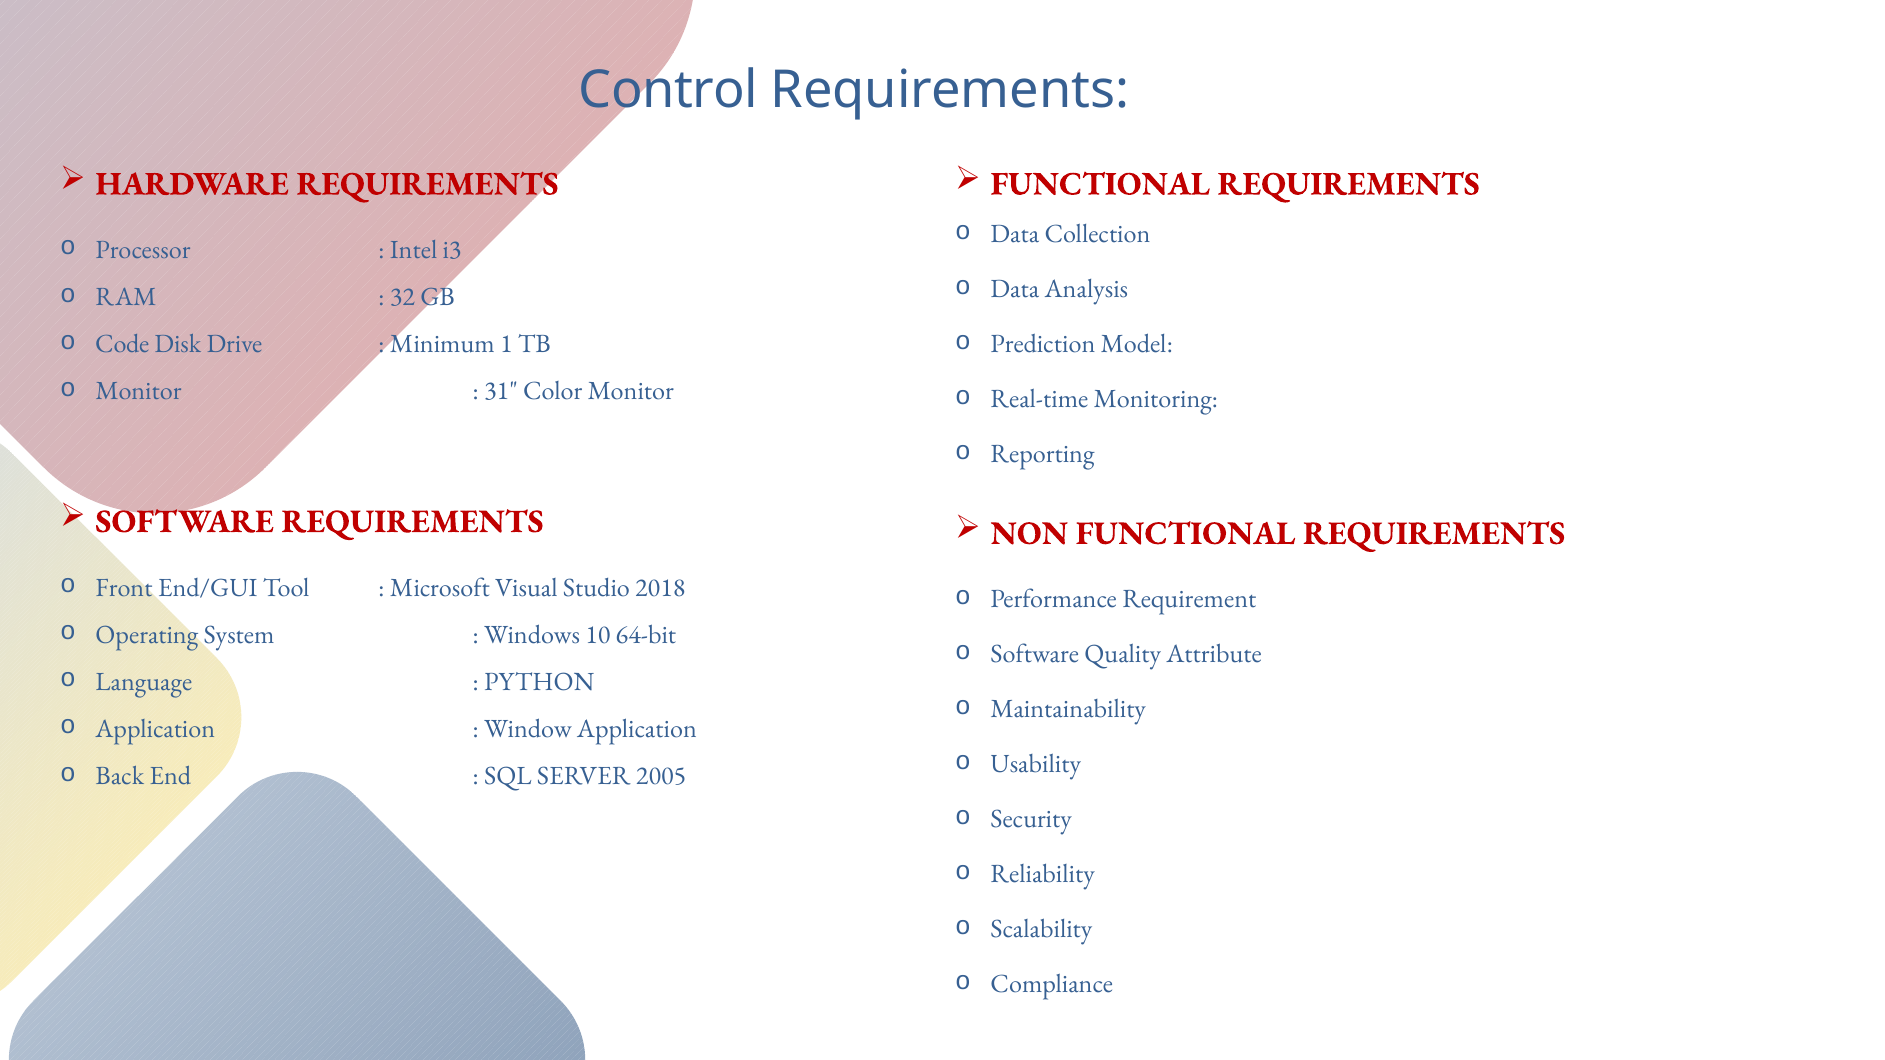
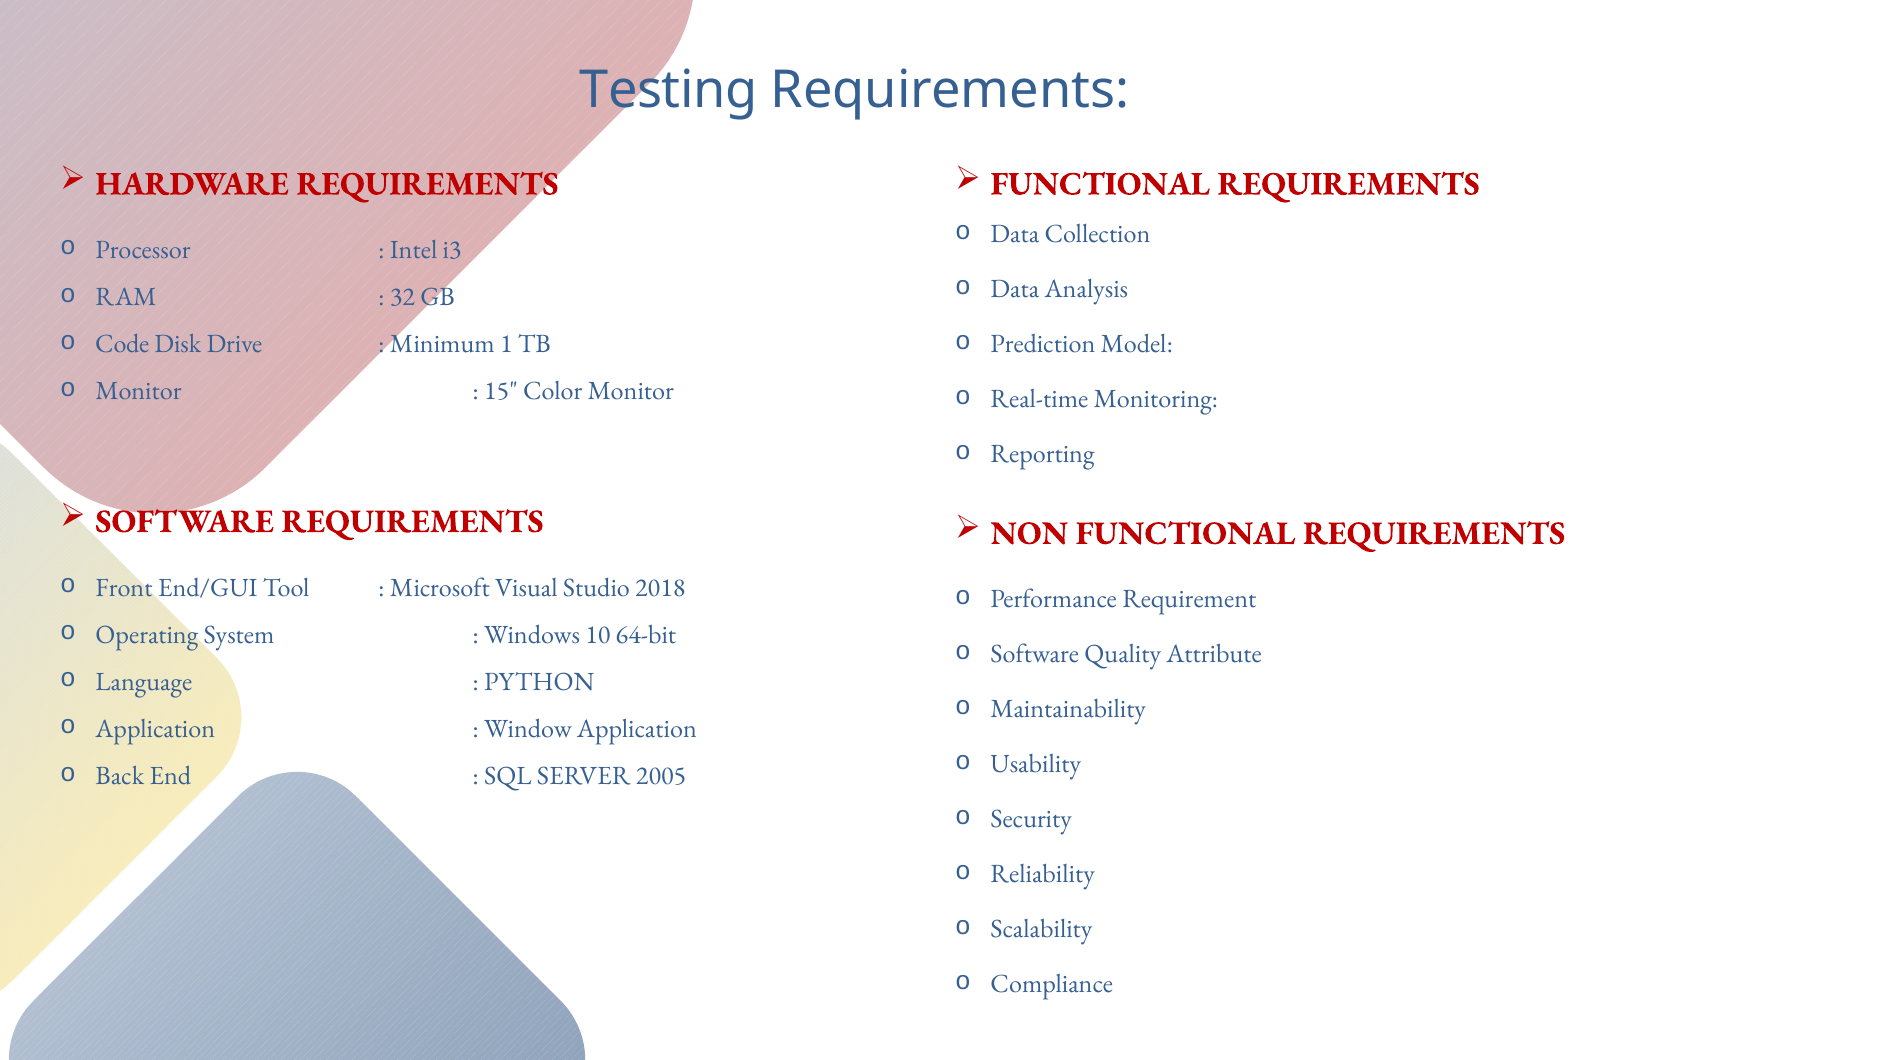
Control: Control -> Testing
31: 31 -> 15
